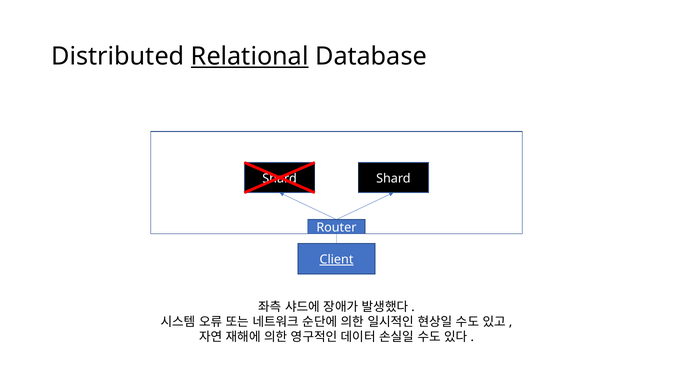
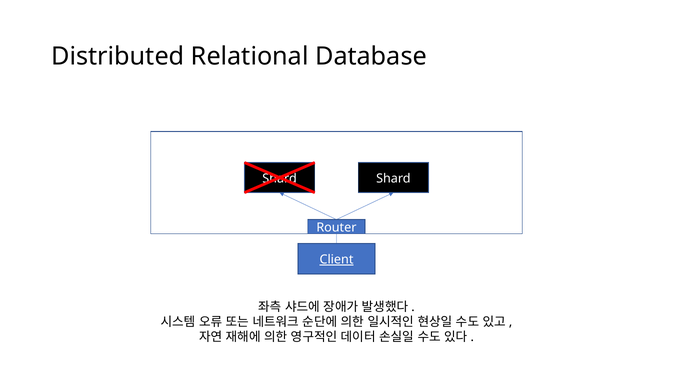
Relational underline: present -> none
